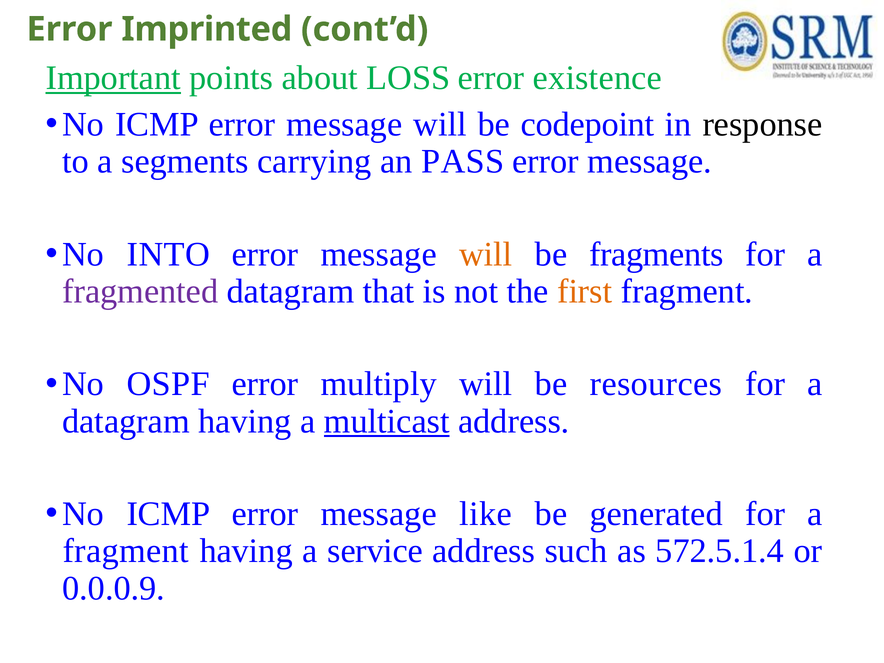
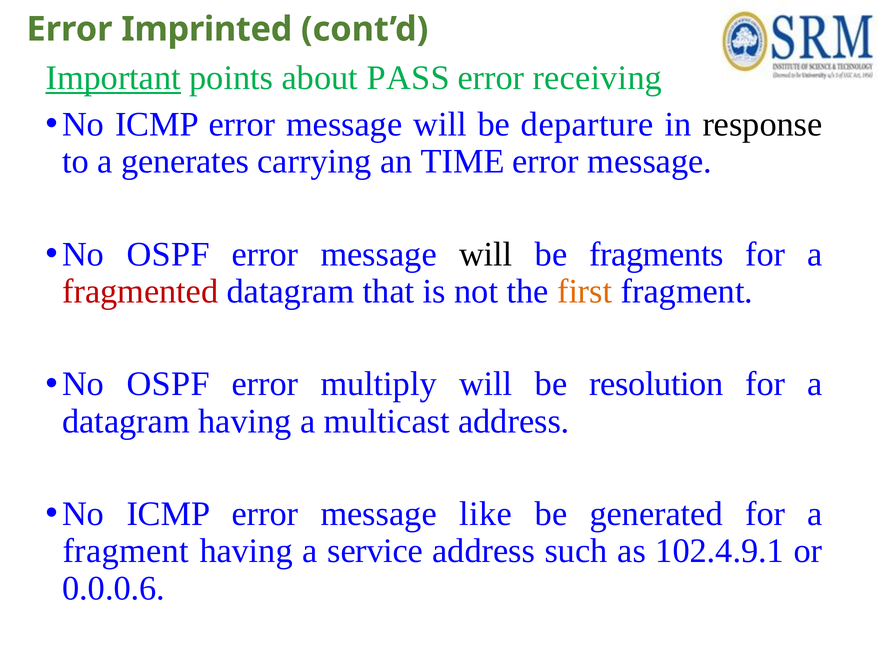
LOSS: LOSS -> PASS
existence: existence -> receiving
codepoint: codepoint -> departure
segments: segments -> generates
PASS: PASS -> TIME
INTO at (168, 254): INTO -> OSPF
will at (486, 254) colour: orange -> black
fragmented colour: purple -> red
resources: resources -> resolution
multicast underline: present -> none
572.5.1.4: 572.5.1.4 -> 102.4.9.1
0.0.0.9: 0.0.0.9 -> 0.0.0.6
